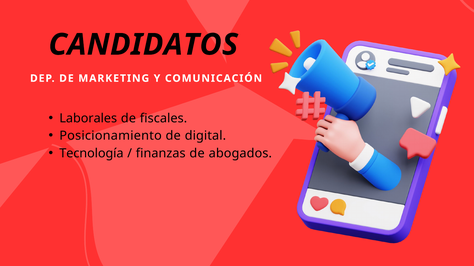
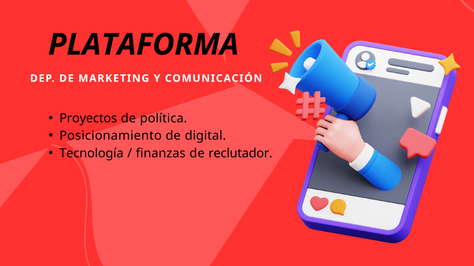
CANDIDATOS: CANDIDATOS -> PLATAFORMA
Laborales: Laborales -> Proyectos
fiscales: fiscales -> política
abogados: abogados -> reclutador
